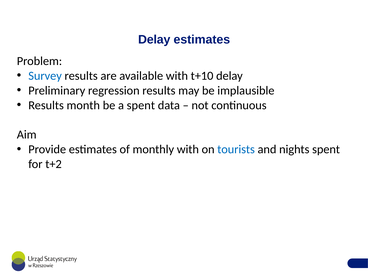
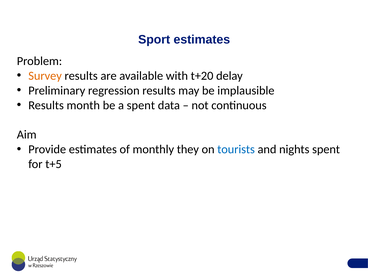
Delay at (154, 39): Delay -> Sport
Survey colour: blue -> orange
t+10: t+10 -> t+20
monthly with: with -> they
t+2: t+2 -> t+5
